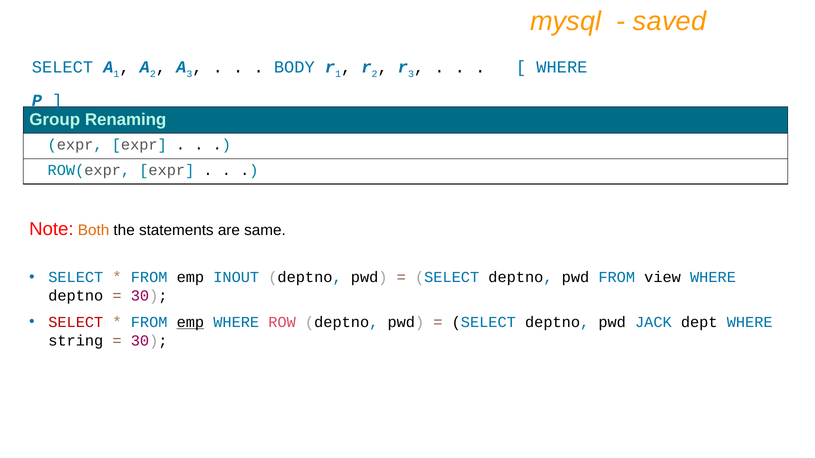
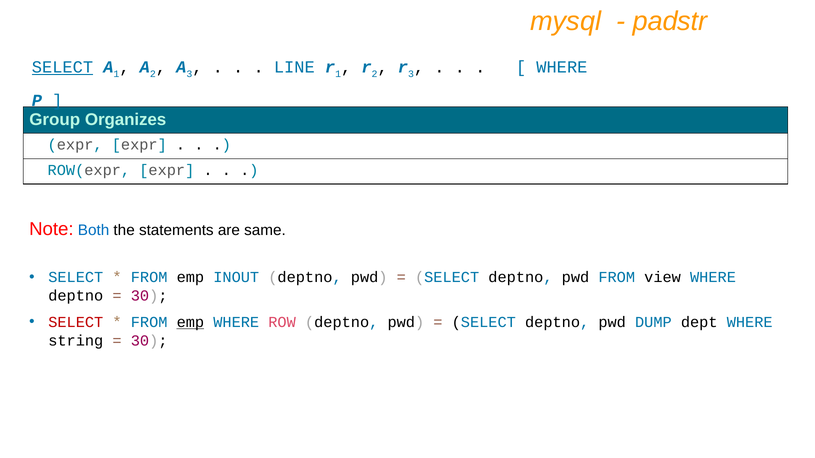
saved: saved -> padstr
SELECT at (62, 67) underline: none -> present
BODY: BODY -> LINE
Renaming: Renaming -> Organizes
Both colour: orange -> blue
JACK: JACK -> DUMP
